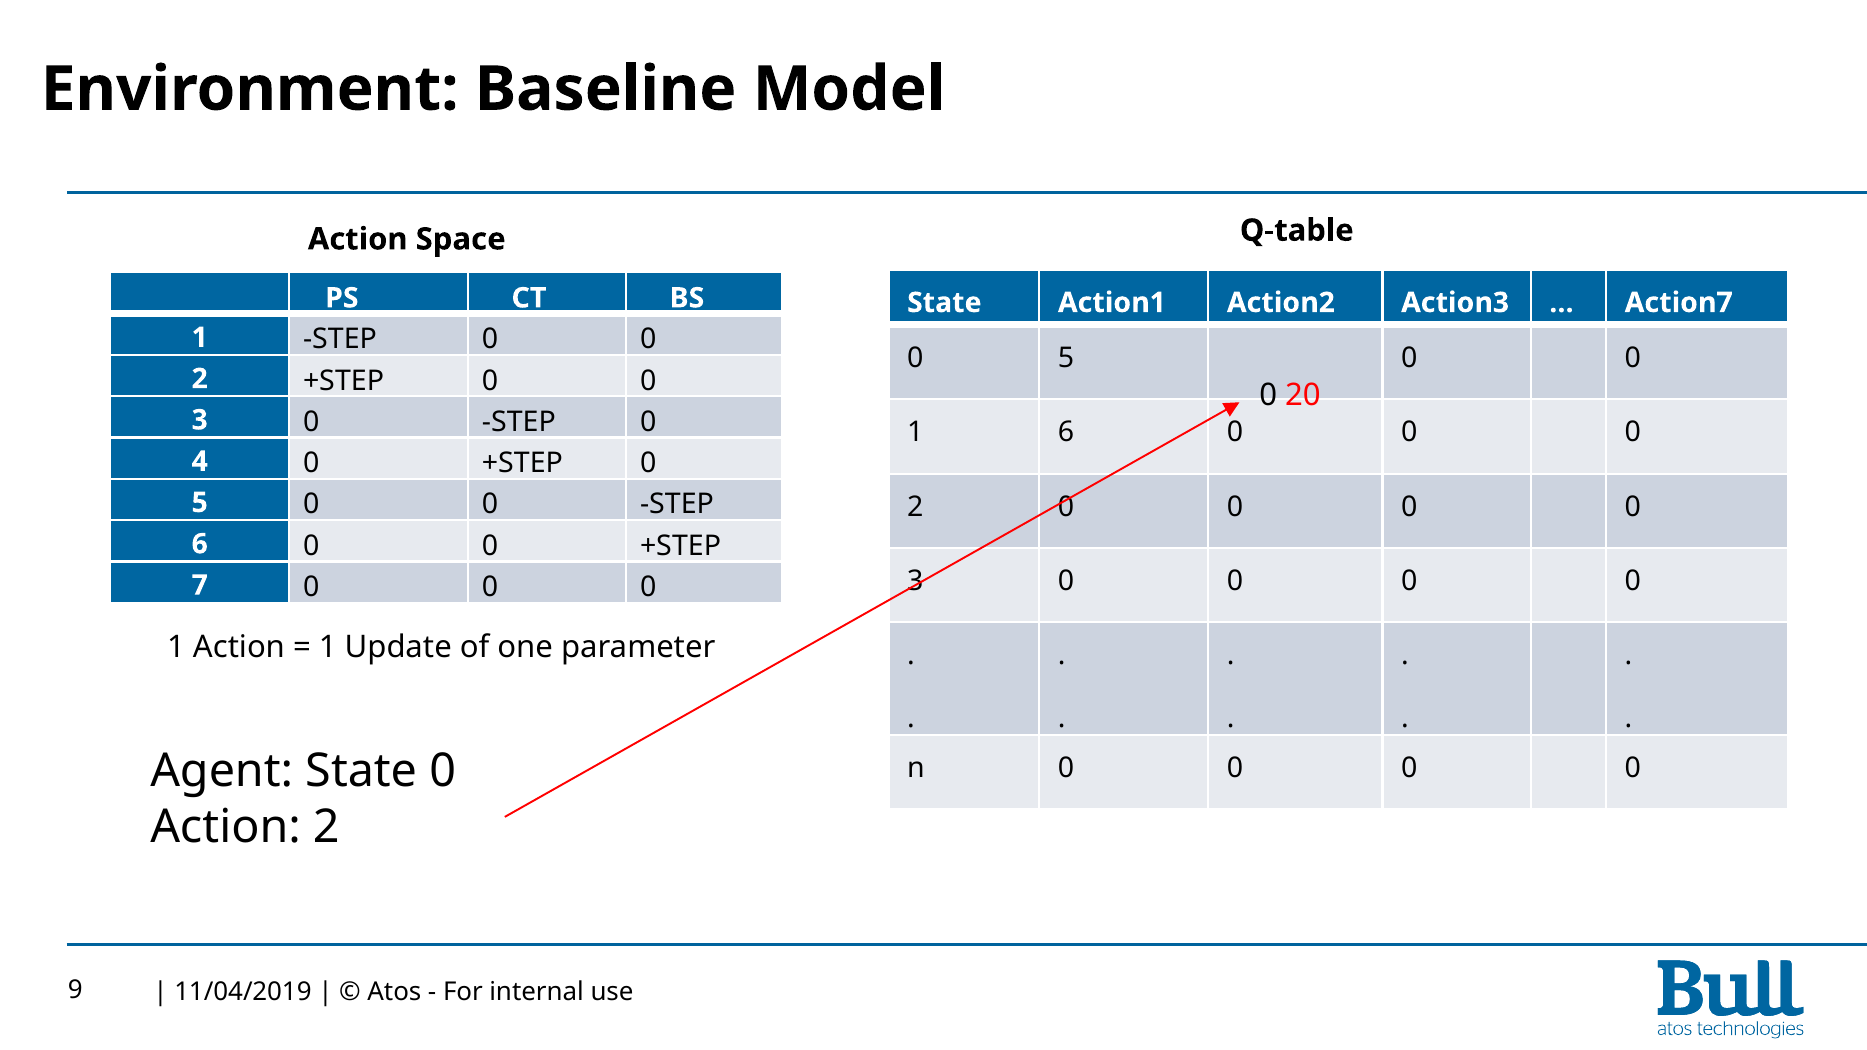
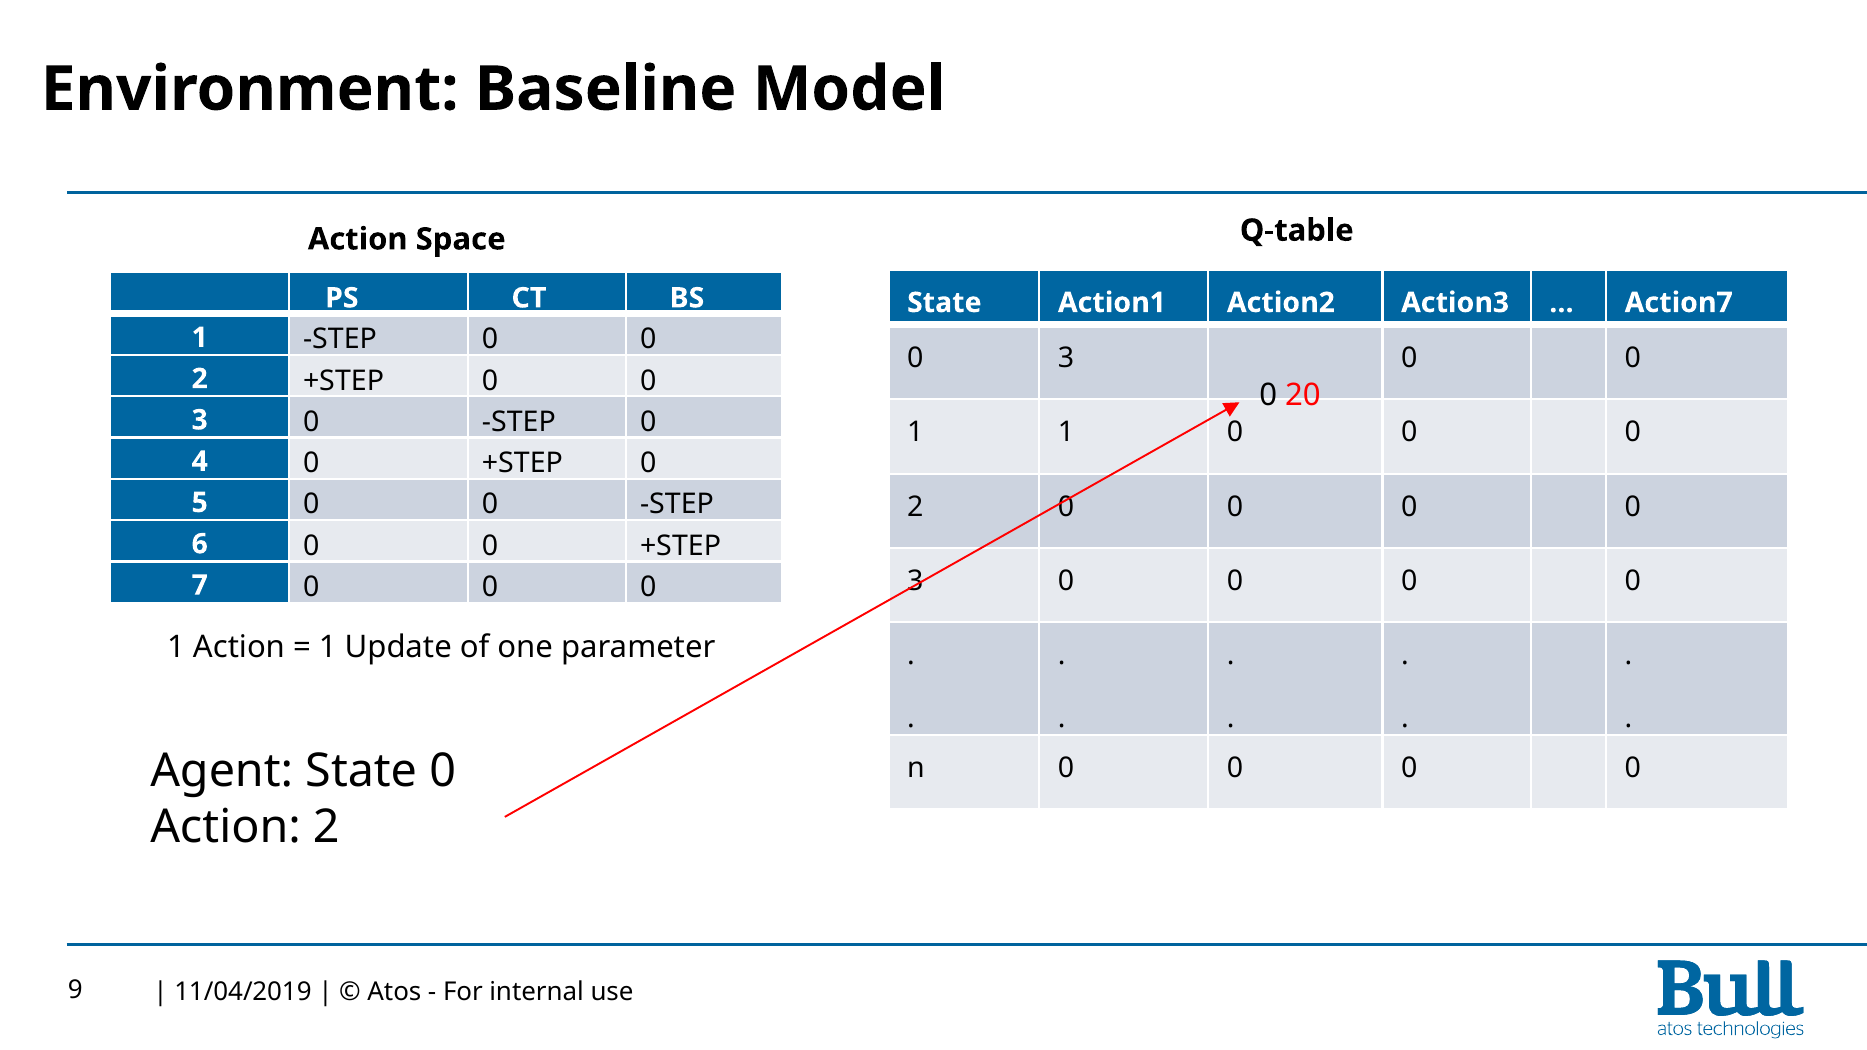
5 at (1066, 358): 5 -> 3
1 6: 6 -> 1
